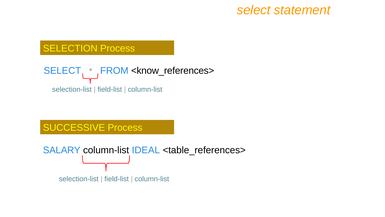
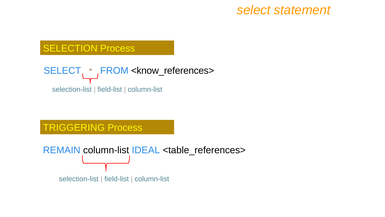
SUCCESSIVE: SUCCESSIVE -> TRIGGERING
SALARY: SALARY -> REMAIN
